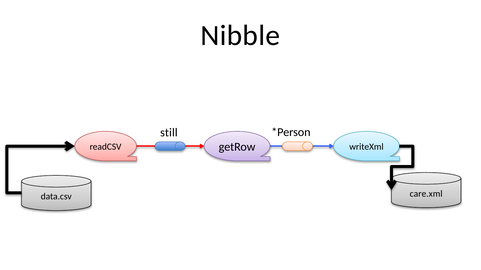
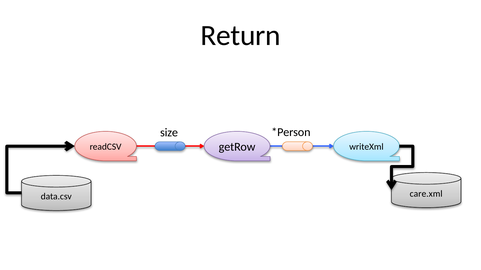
Nibble: Nibble -> Return
still: still -> size
